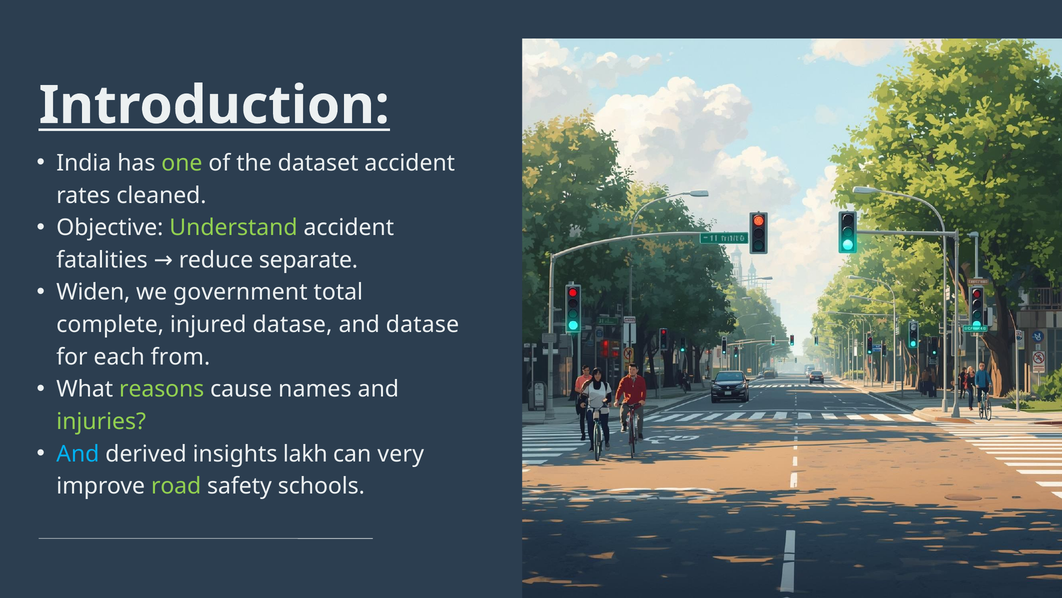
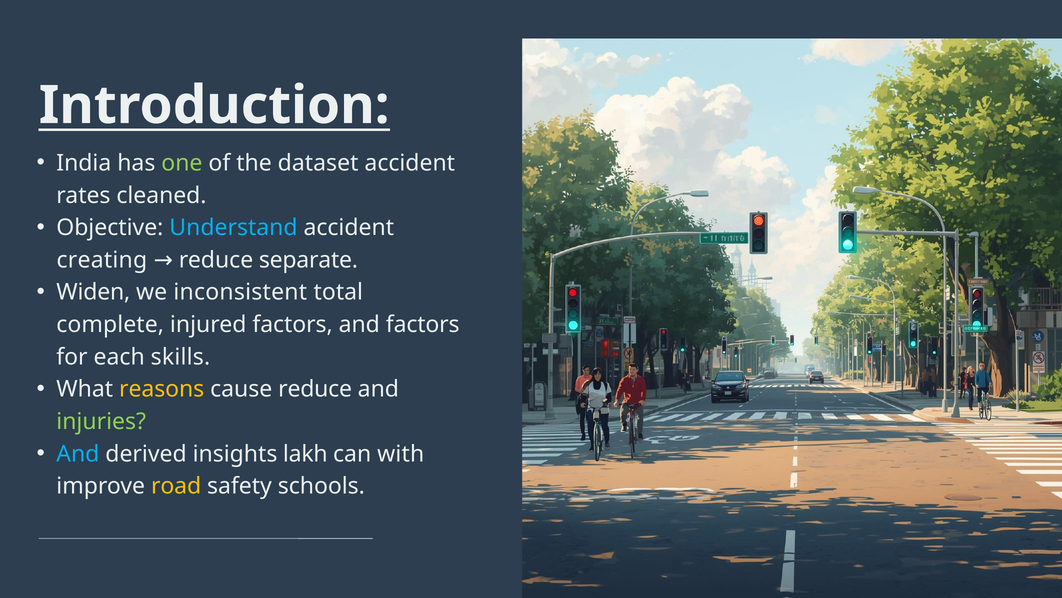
Understand colour: light green -> light blue
fatalities: fatalities -> creating
government: government -> inconsistent
injured datase: datase -> factors
and datase: datase -> factors
from: from -> skills
reasons colour: light green -> yellow
cause names: names -> reduce
very: very -> with
road colour: light green -> yellow
